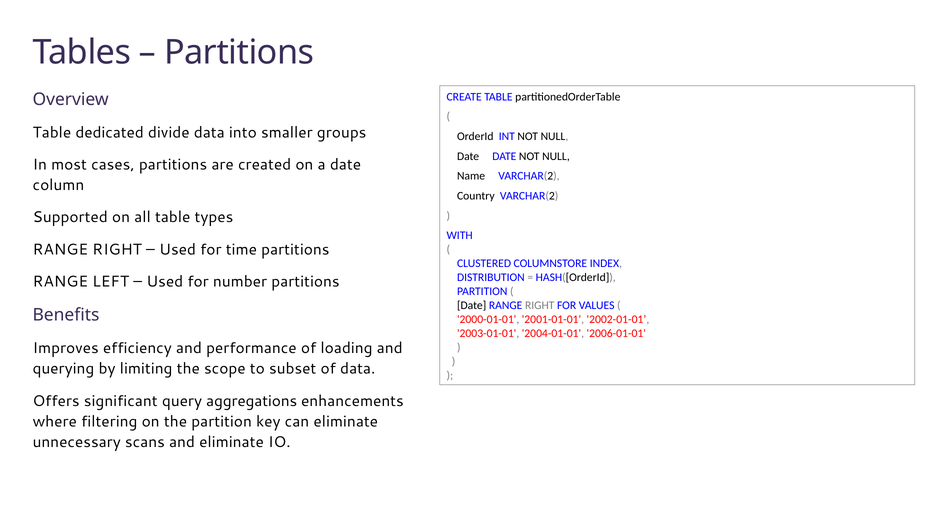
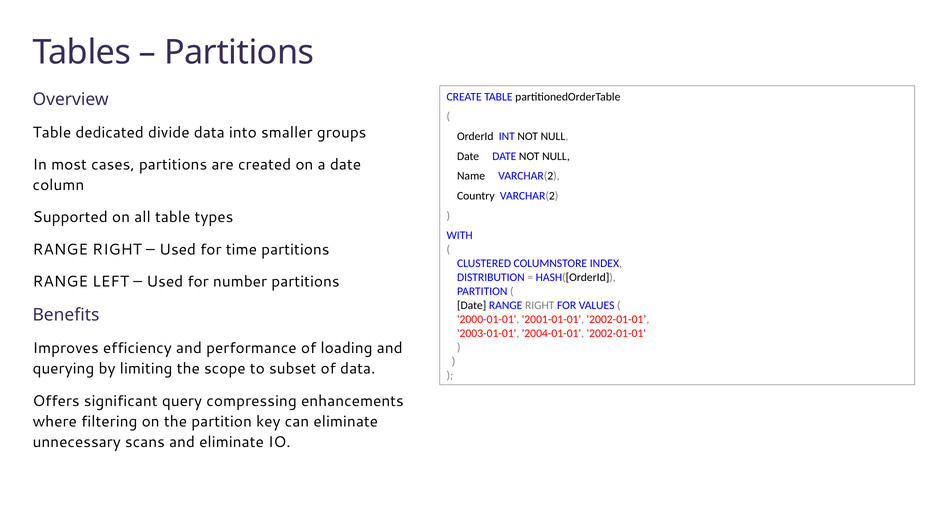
2004-01-01 2006-01-01: 2006-01-01 -> 2002-01-01
aggregations: aggregations -> compressing
